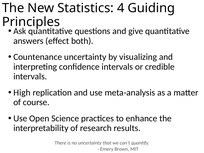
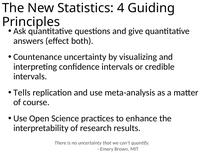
High: High -> Tells
